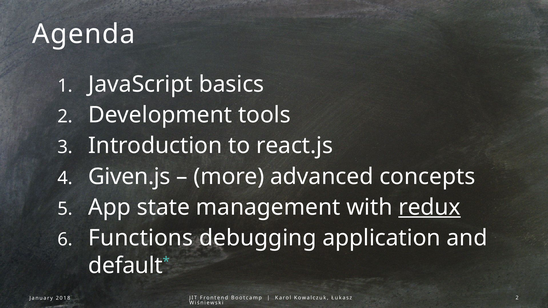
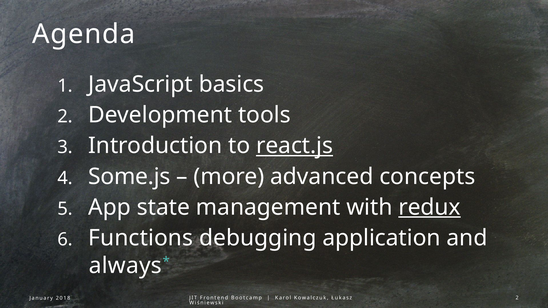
react.js underline: none -> present
Given.js: Given.js -> Some.js
default: default -> always
